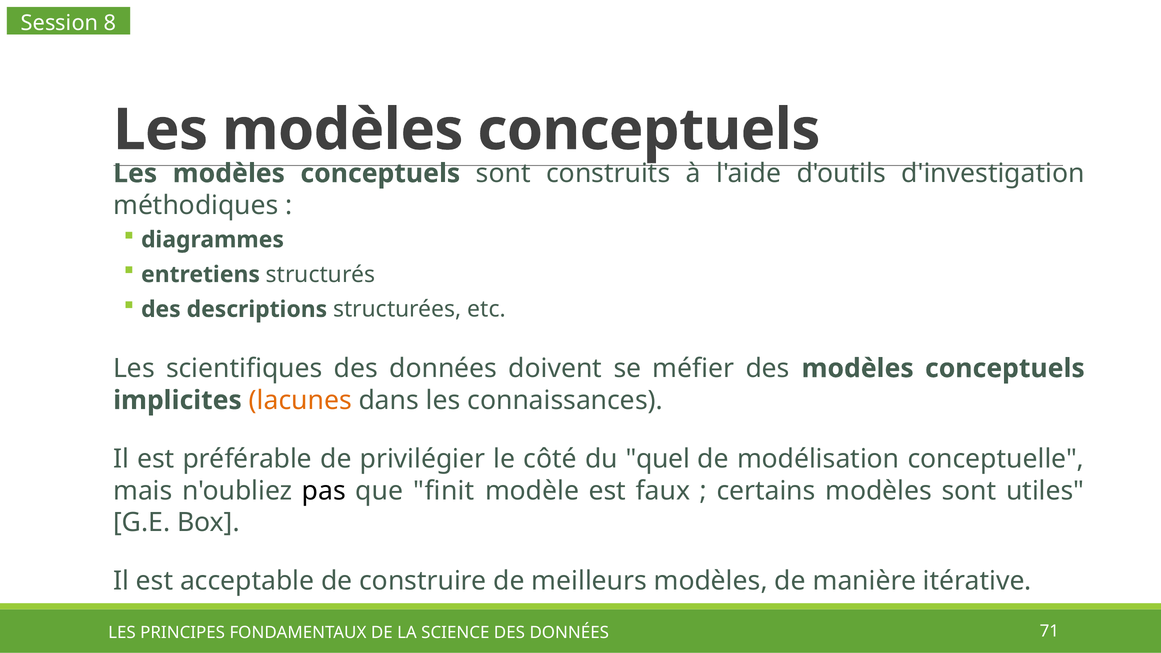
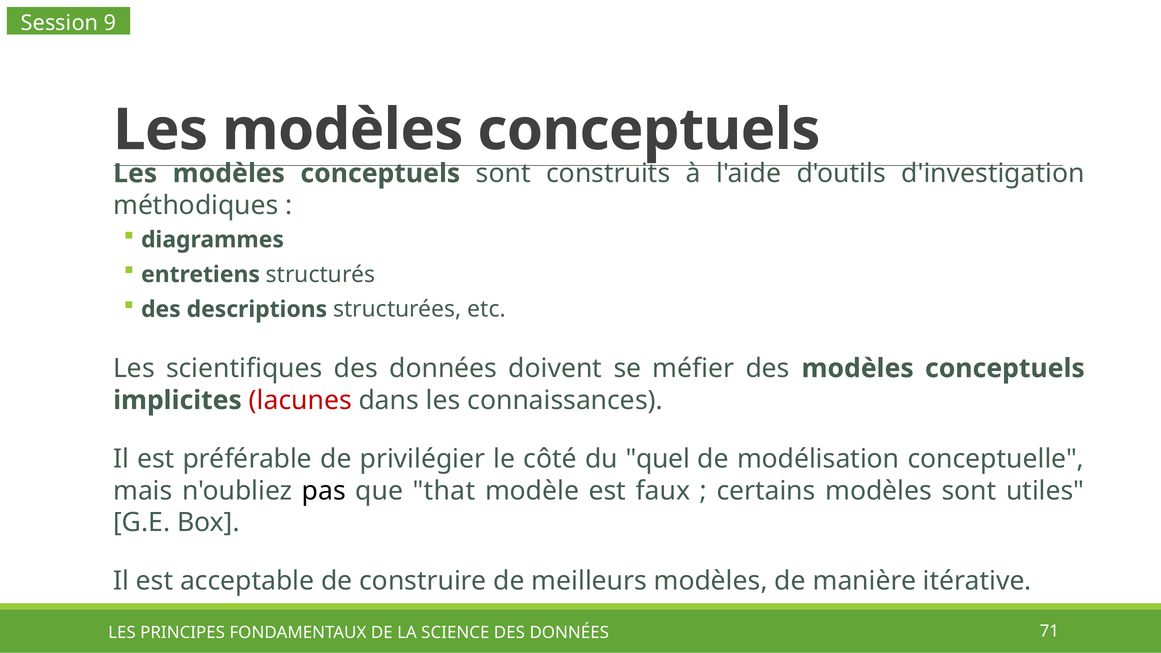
8: 8 -> 9
lacunes colour: orange -> red
finit: finit -> that
